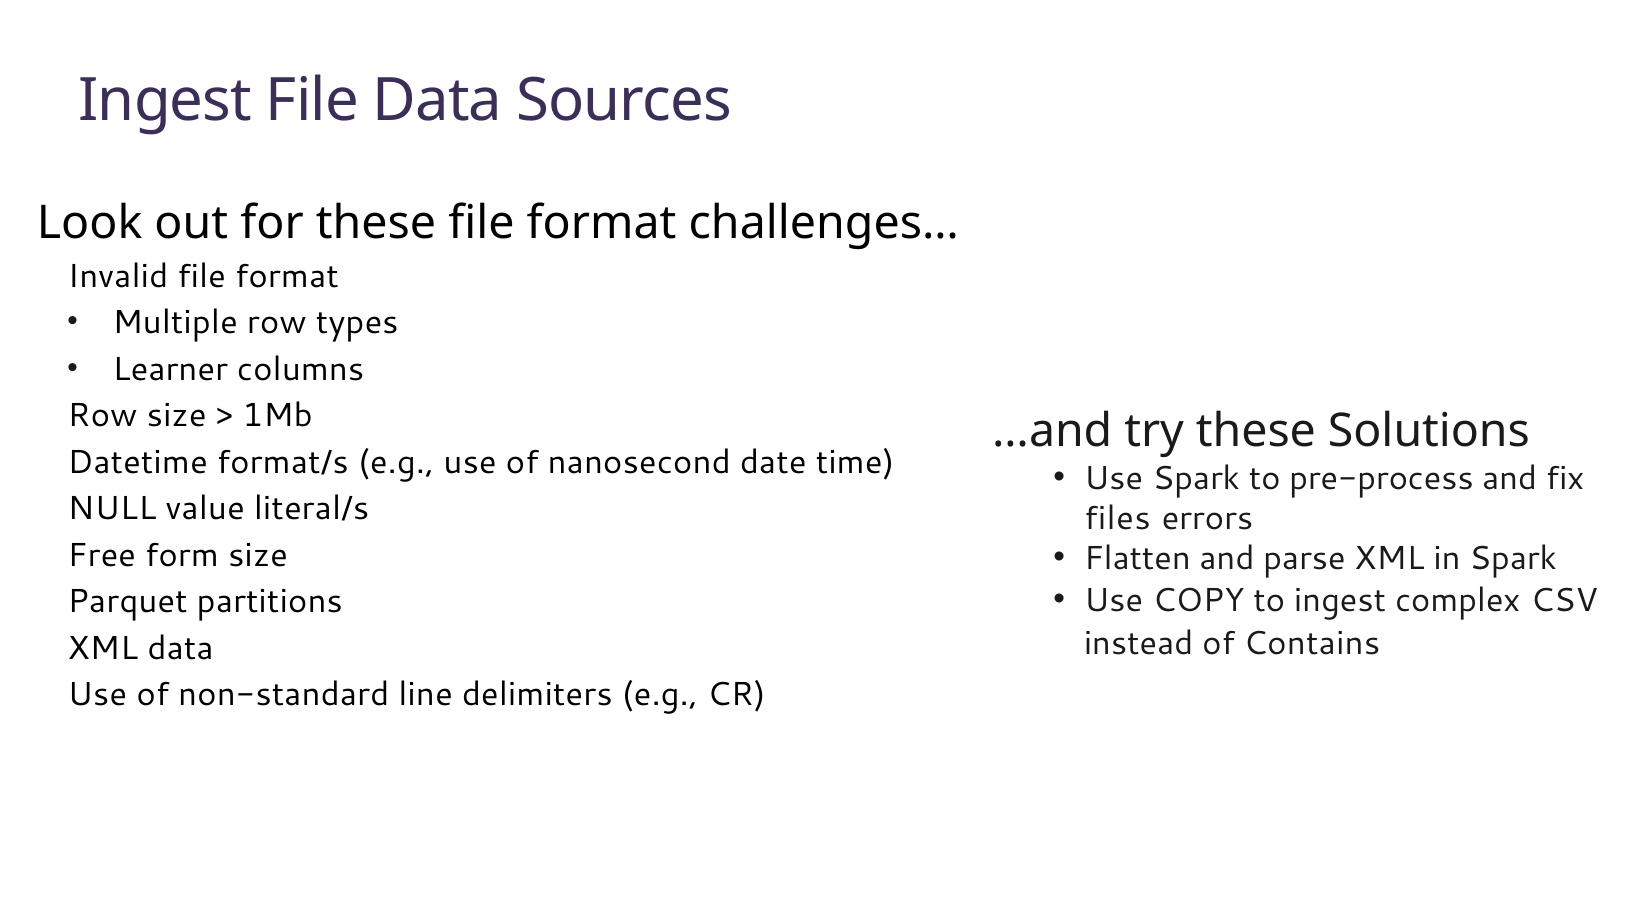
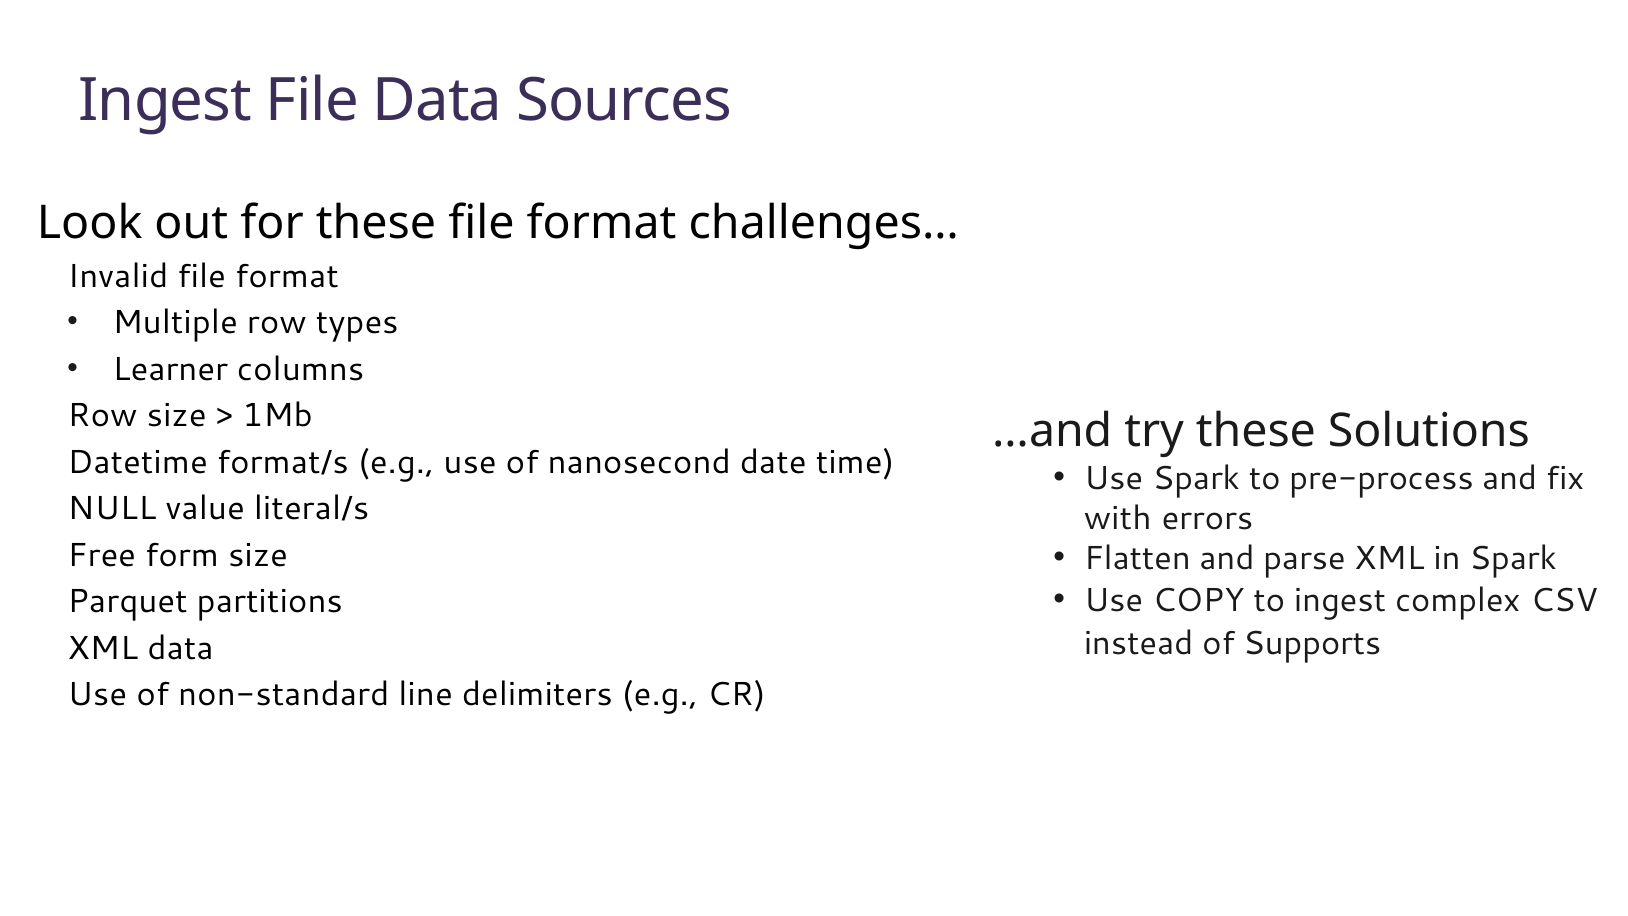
files: files -> with
Contains: Contains -> Supports
